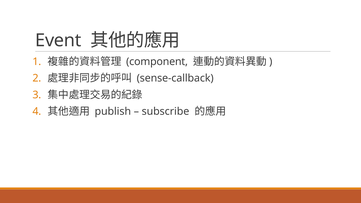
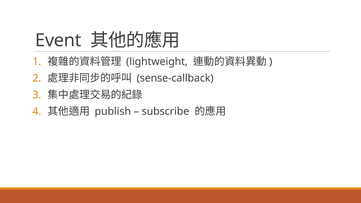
component: component -> lightweight
